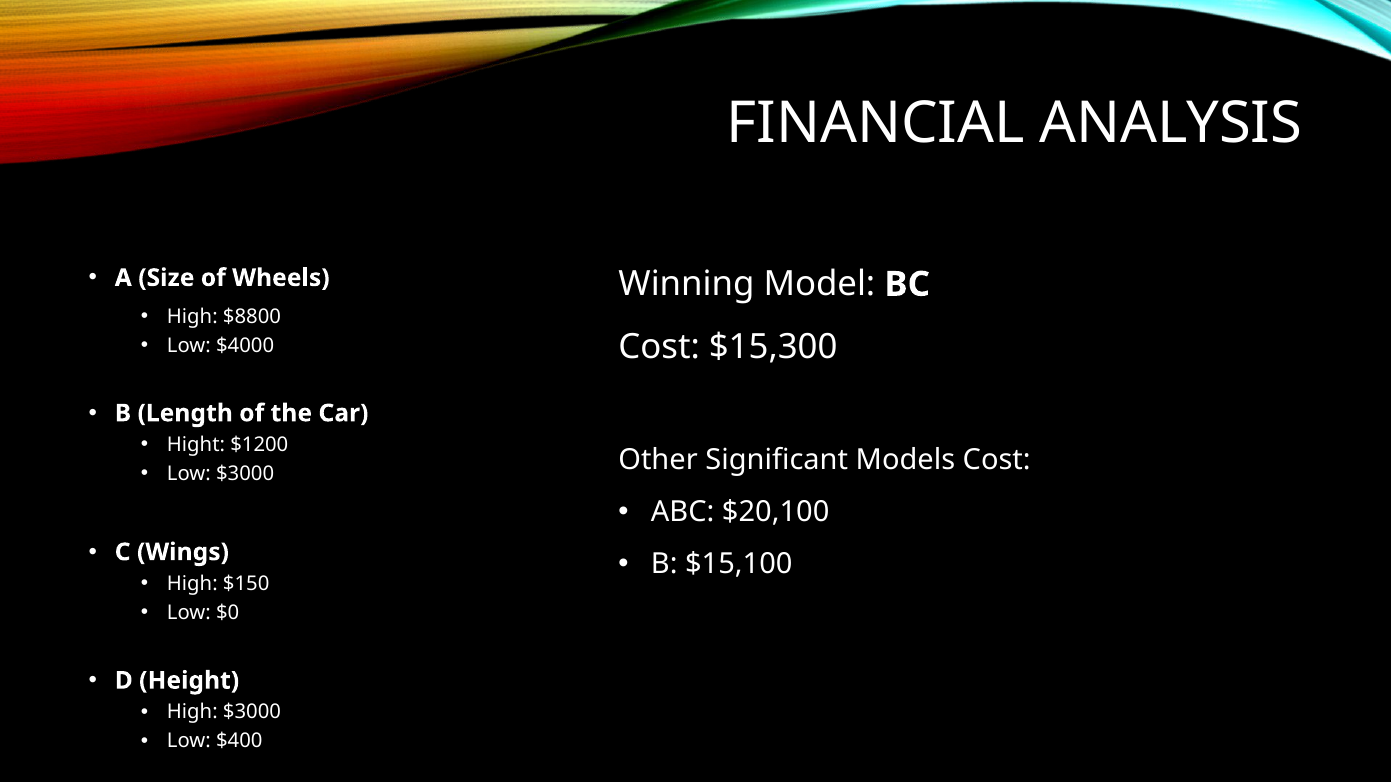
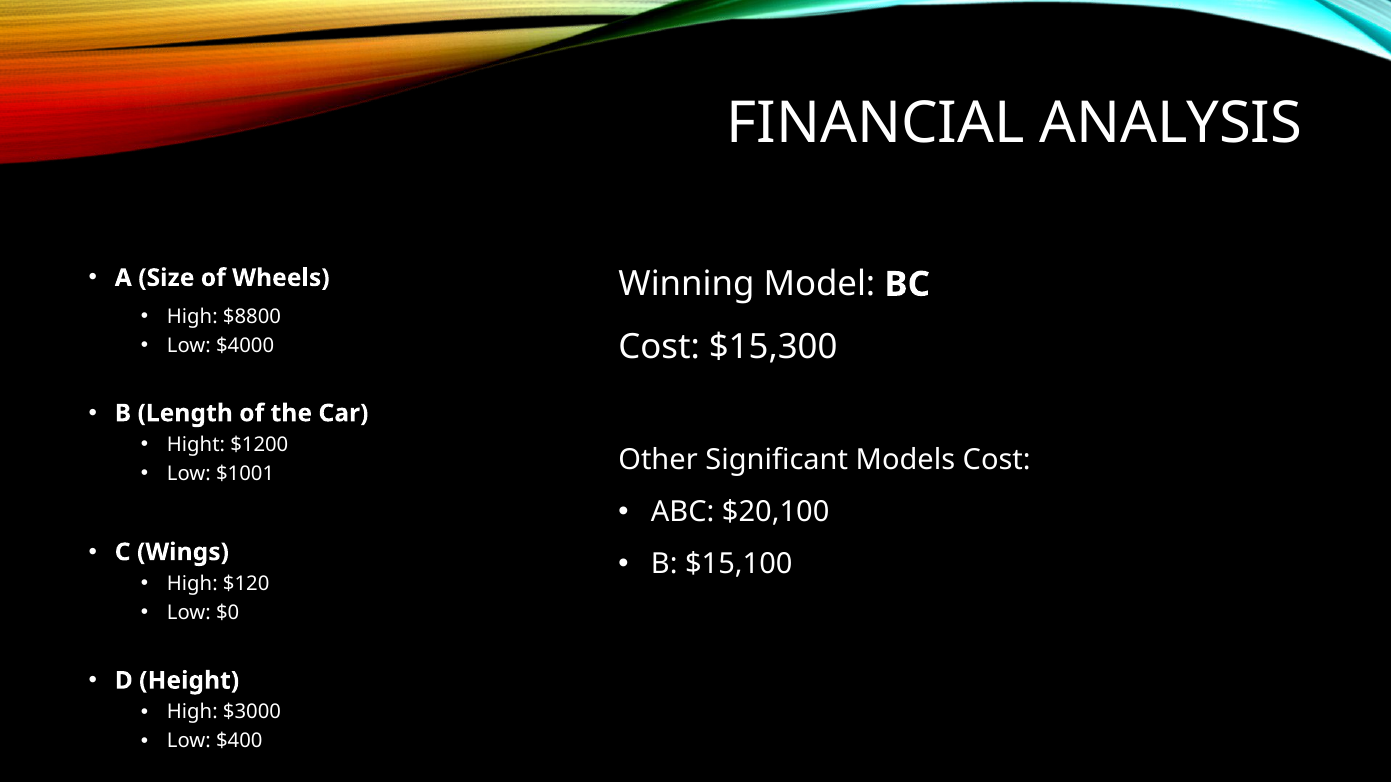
Low $3000: $3000 -> $1001
$150: $150 -> $120
